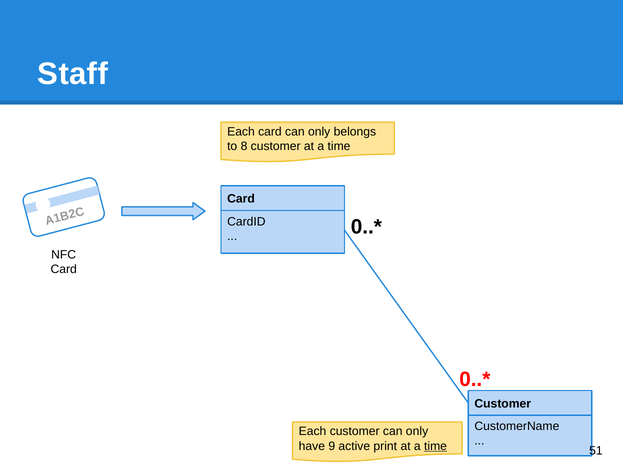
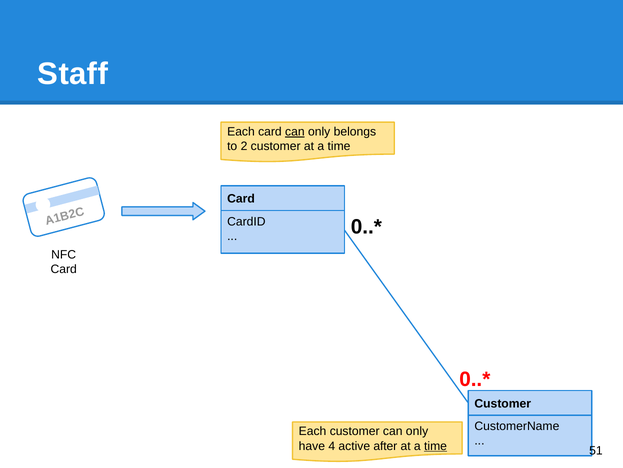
can at (295, 131) underline: none -> present
8: 8 -> 2
9: 9 -> 4
print: print -> after
